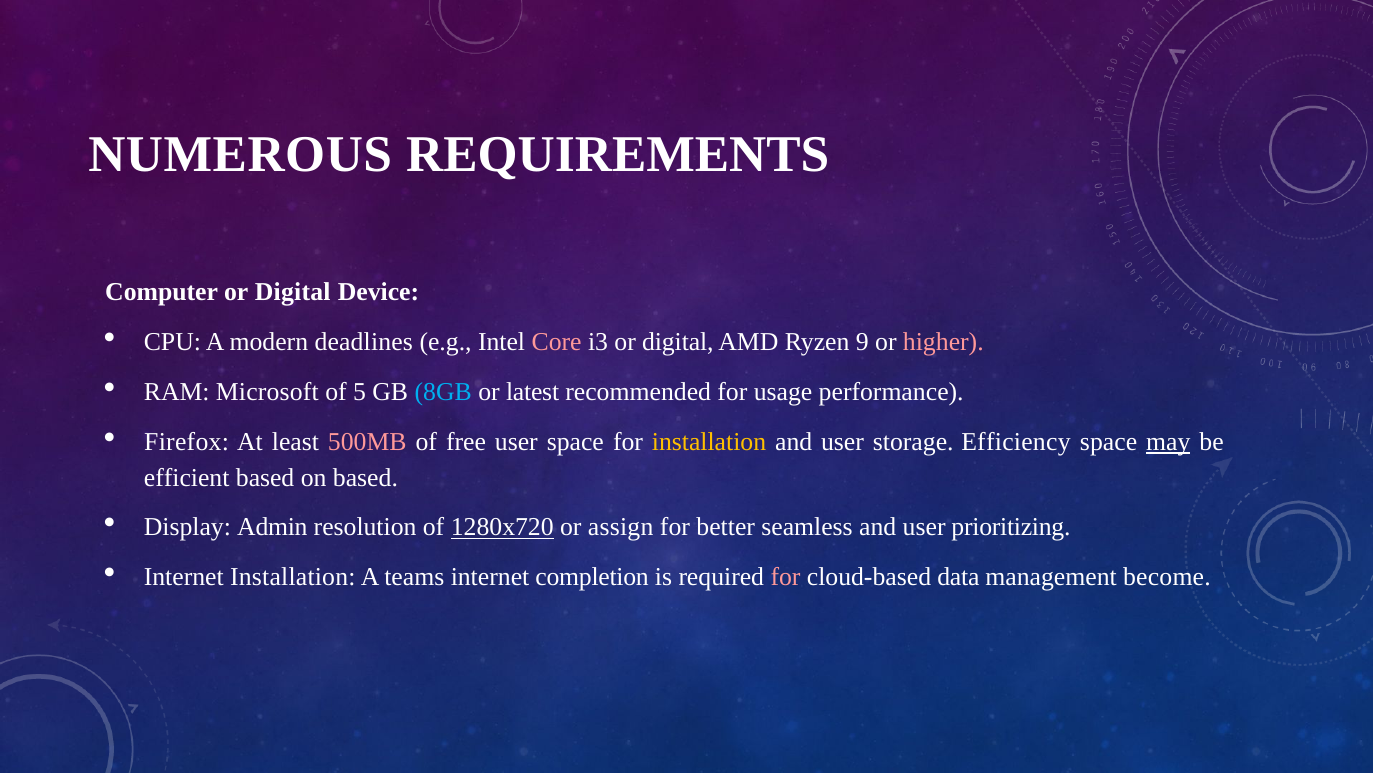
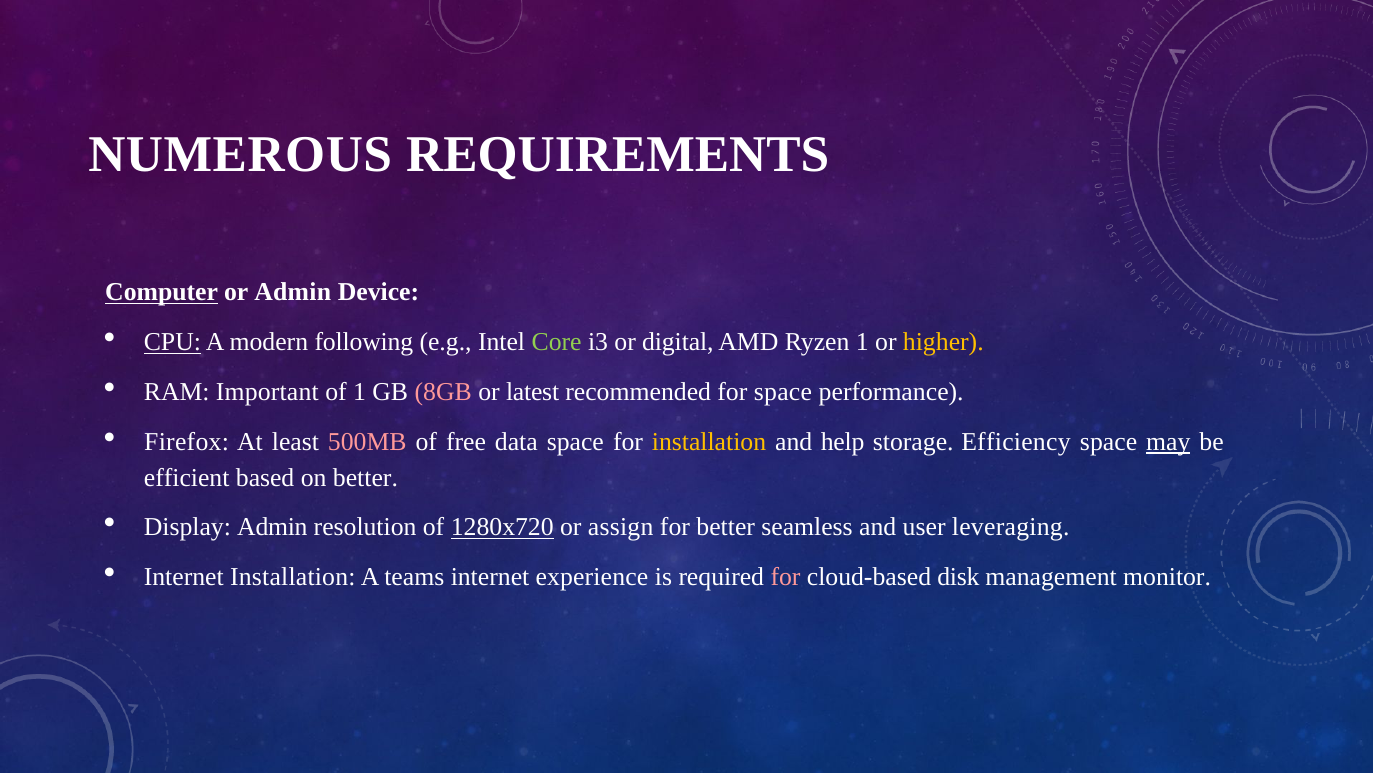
Computer underline: none -> present
Digital at (293, 292): Digital -> Admin
CPU underline: none -> present
deadlines: deadlines -> following
Core colour: pink -> light green
Ryzen 9: 9 -> 1
higher colour: pink -> yellow
Microsoft: Microsoft -> Important
of 5: 5 -> 1
8GB colour: light blue -> pink
for usage: usage -> space
free user: user -> data
user at (843, 442): user -> help
on based: based -> better
prioritizing: prioritizing -> leveraging
completion: completion -> experience
data: data -> disk
become: become -> monitor
